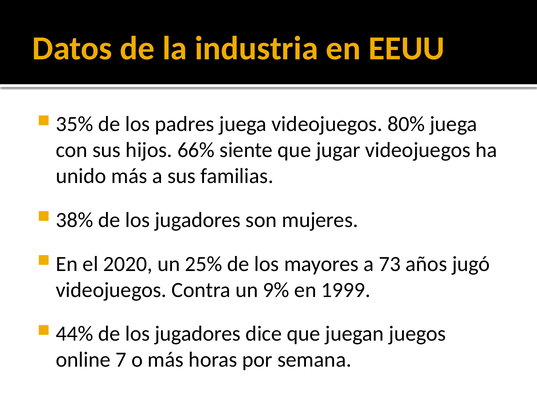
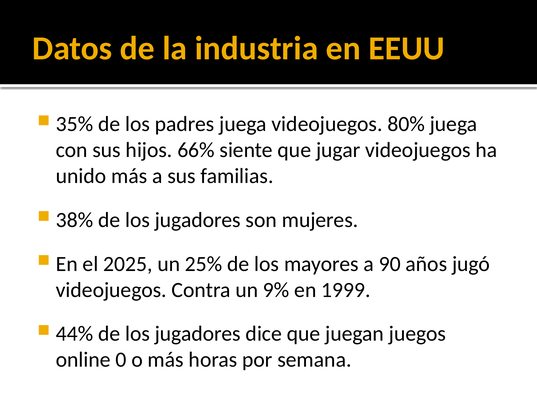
2020: 2020 -> 2025
73: 73 -> 90
7: 7 -> 0
